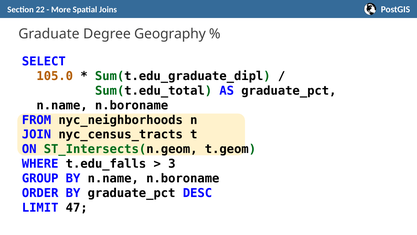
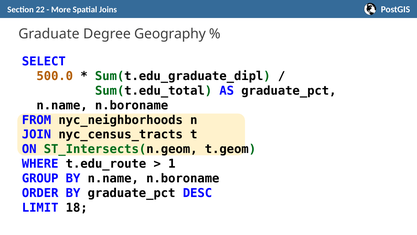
105.0: 105.0 -> 500.0
t.edu_falls: t.edu_falls -> t.edu_route
3: 3 -> 1
47: 47 -> 18
